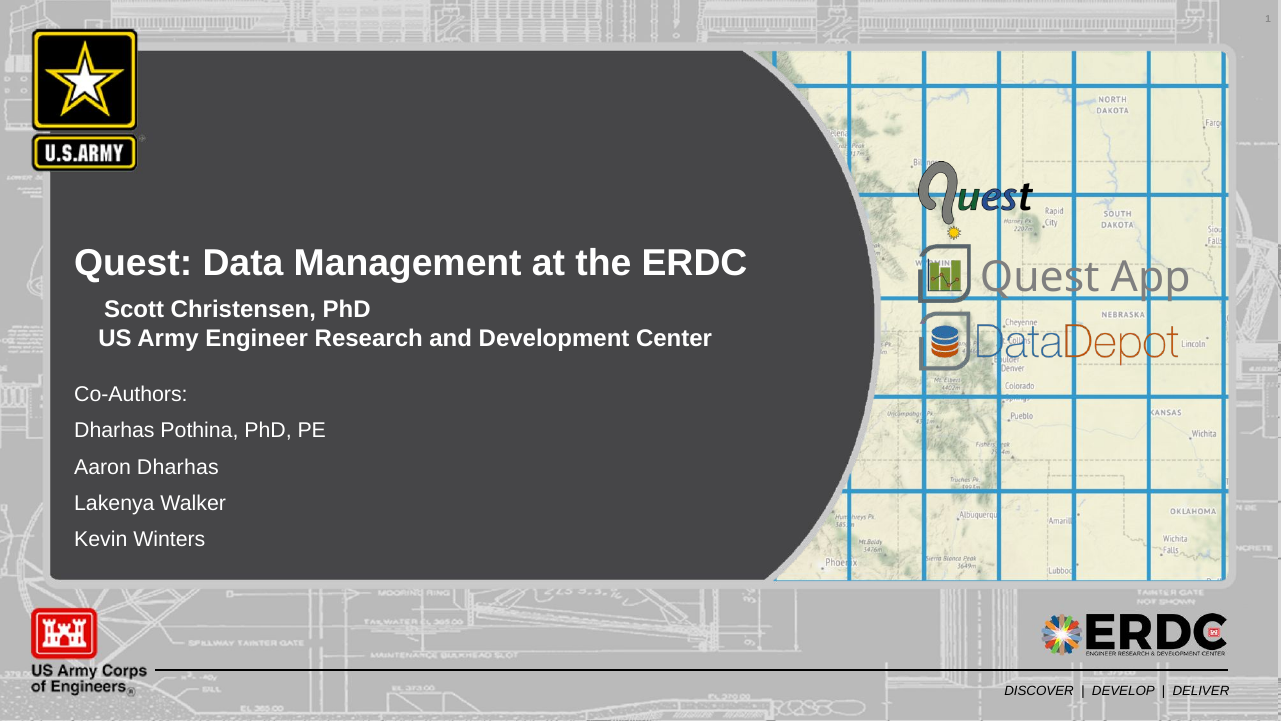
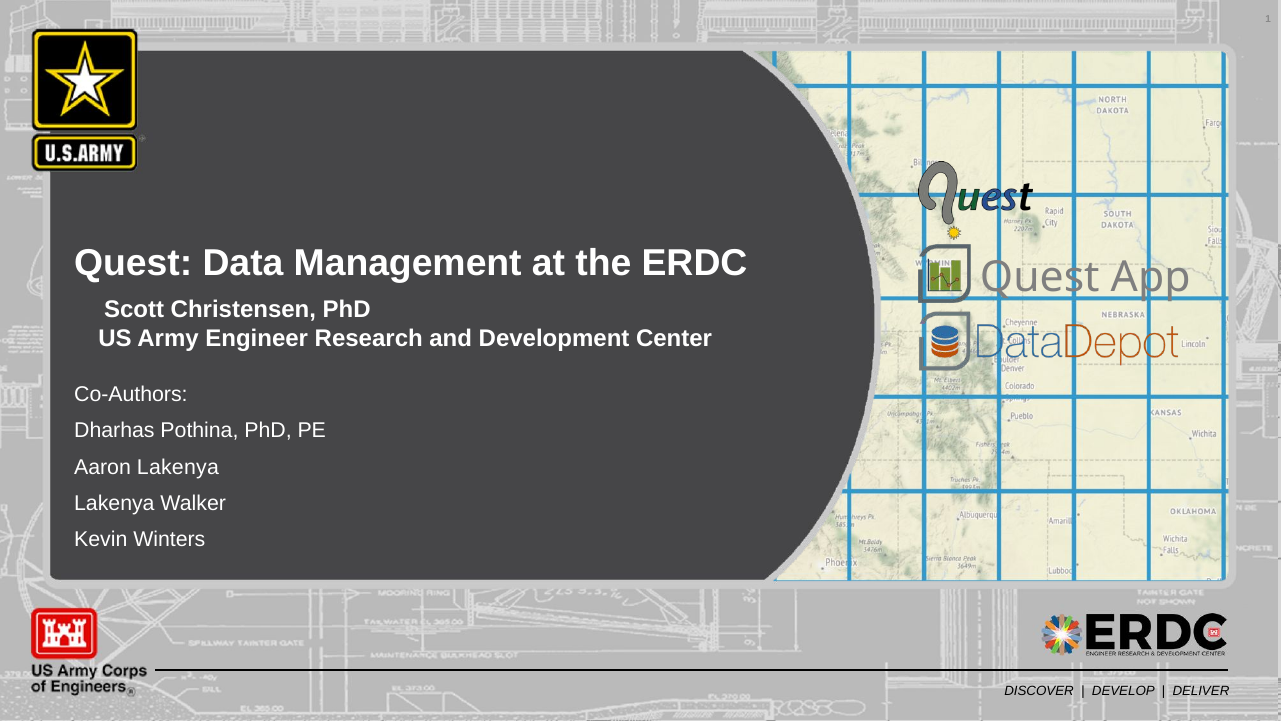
Aaron Dharhas: Dharhas -> Lakenya
